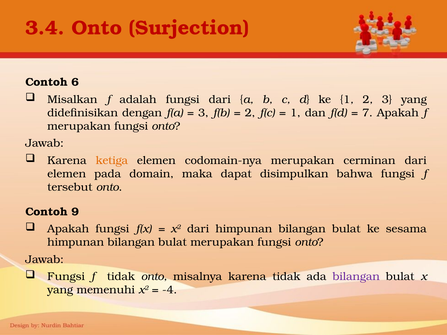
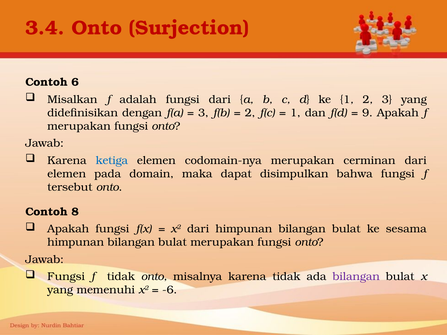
7: 7 -> 9
ketiga colour: orange -> blue
9: 9 -> 8
-4: -4 -> -6
